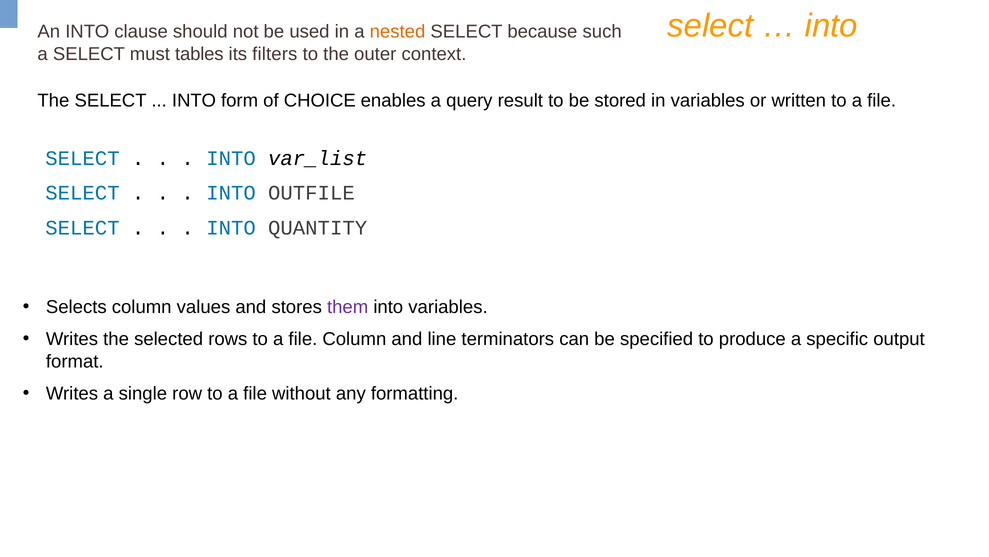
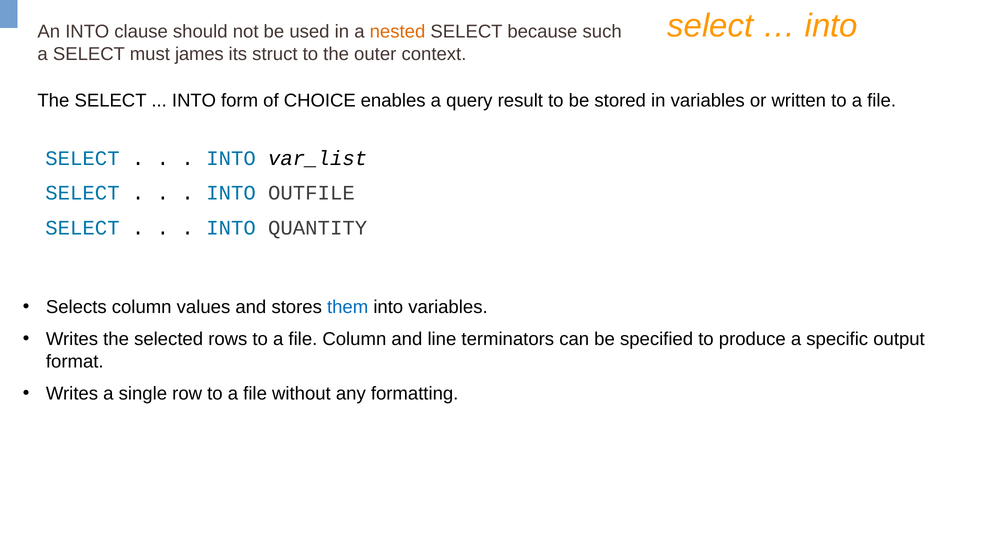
tables: tables -> james
filters: filters -> struct
them colour: purple -> blue
